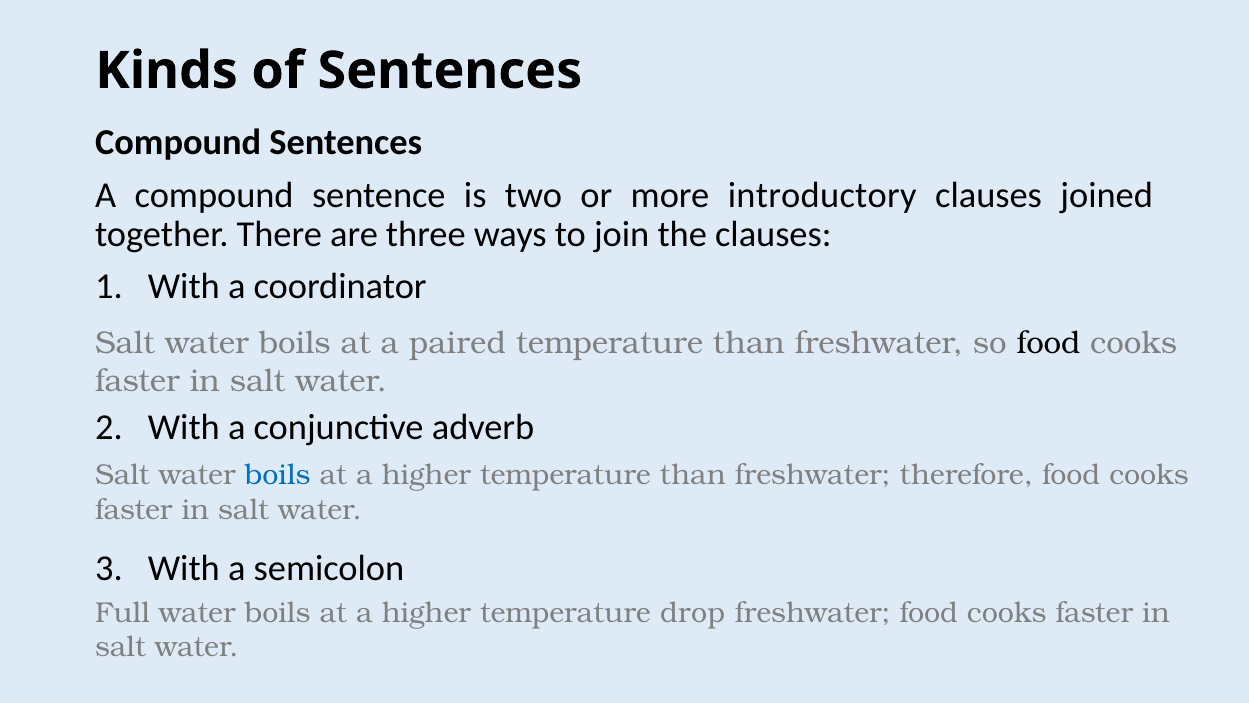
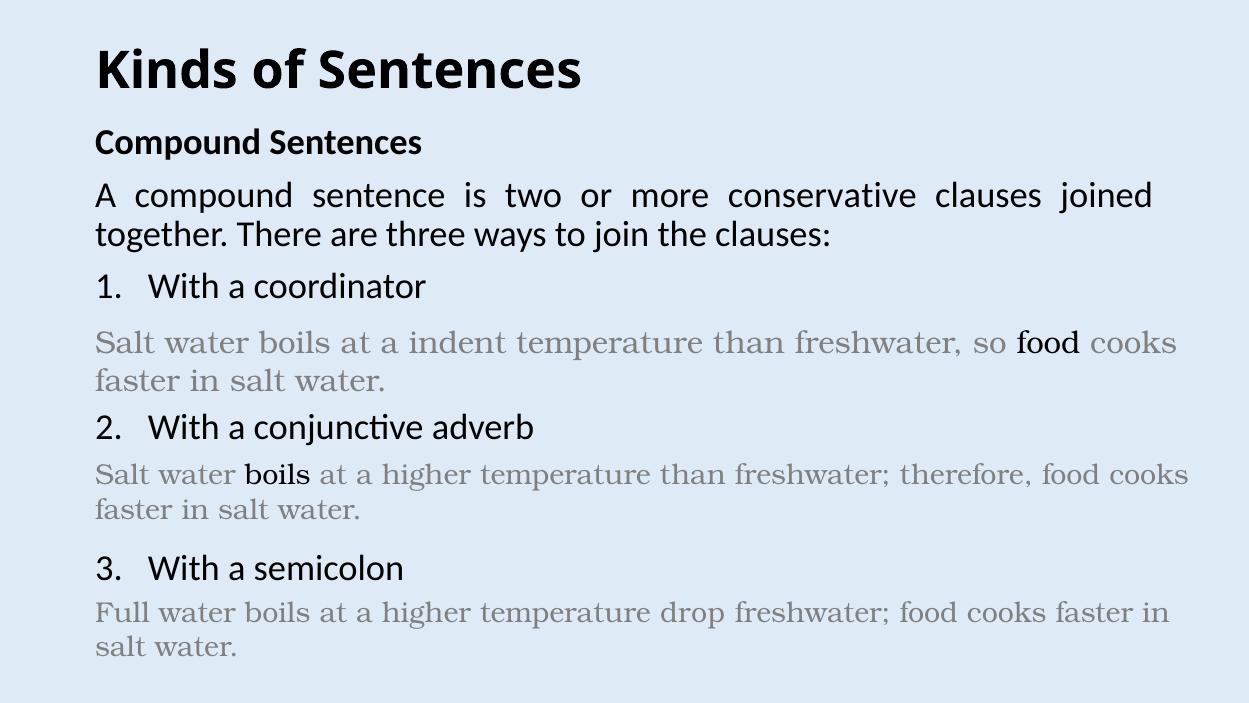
introductory: introductory -> conservative
paired: paired -> indent
boils at (278, 475) colour: blue -> black
